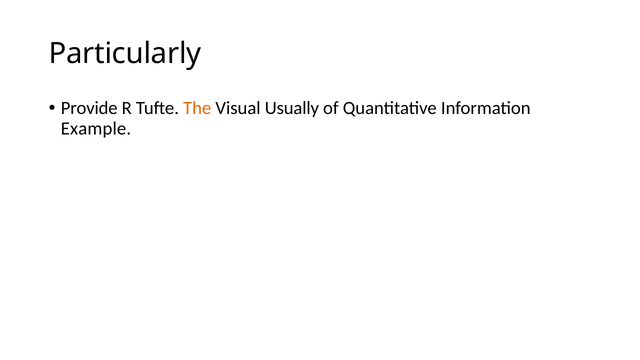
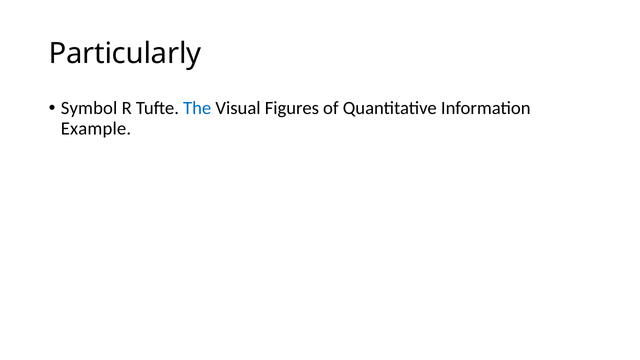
Provide: Provide -> Symbol
The colour: orange -> blue
Usually: Usually -> Figures
